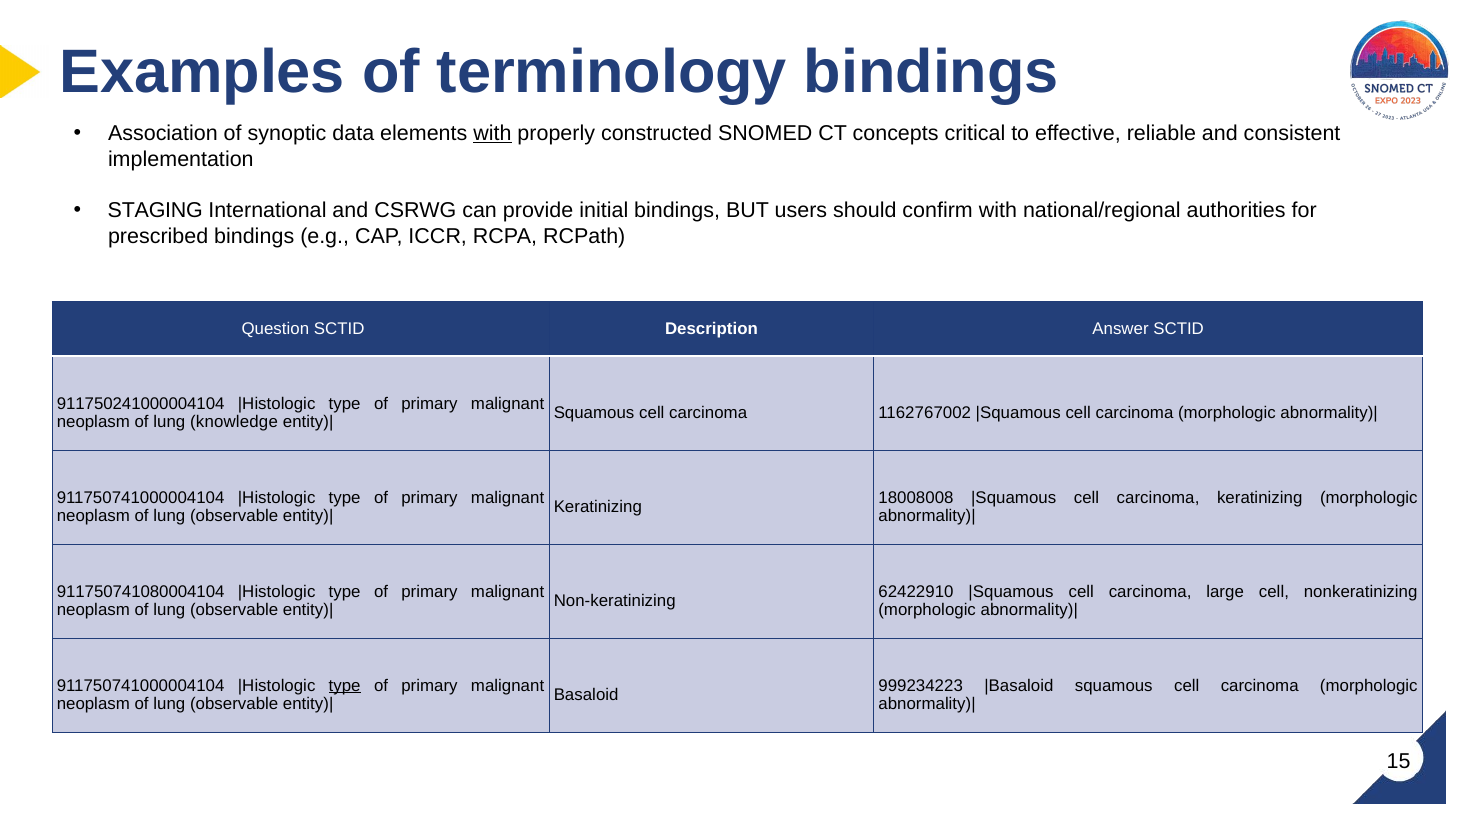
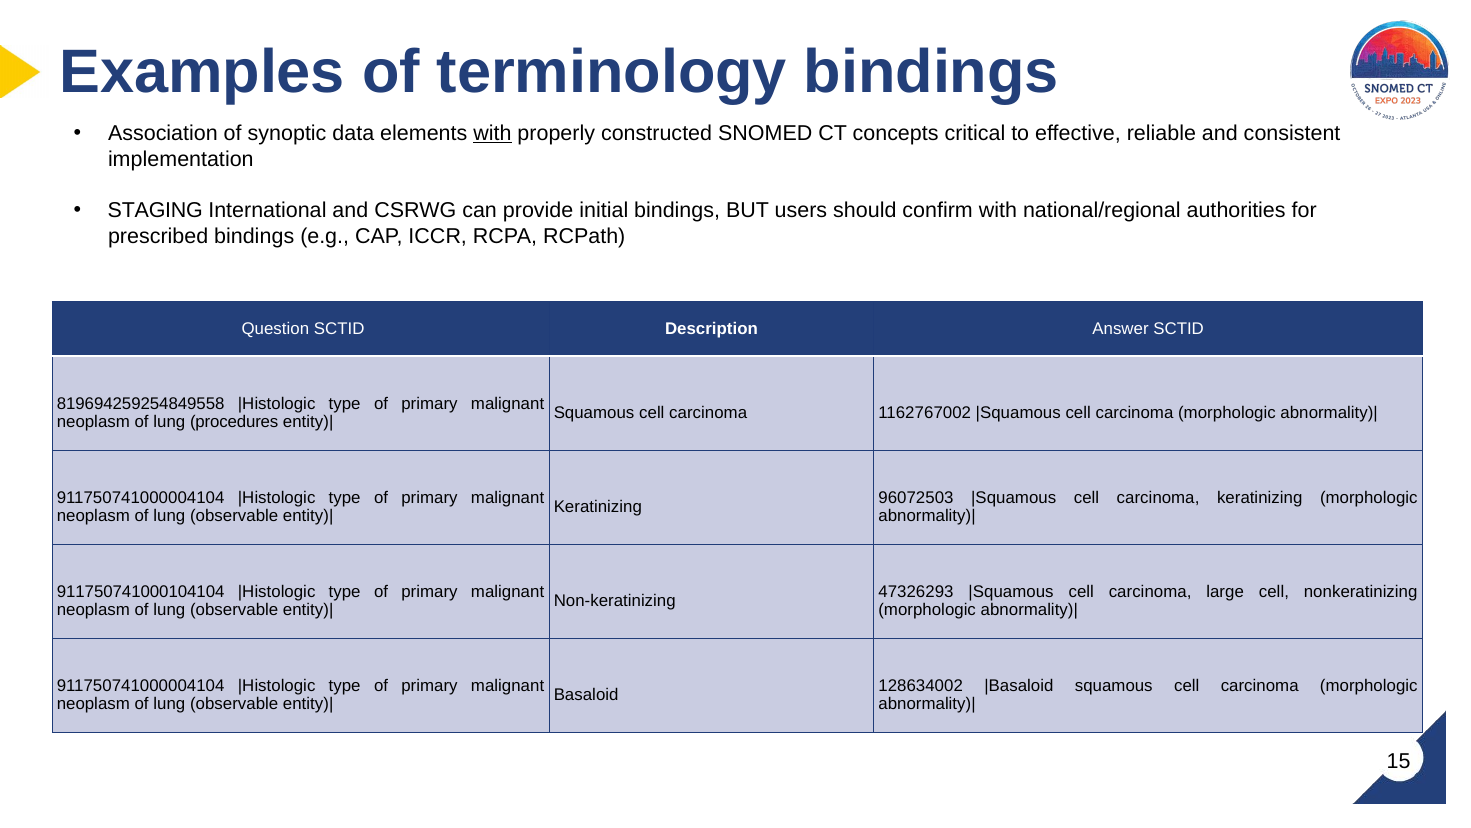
911750241000004104: 911750241000004104 -> 819694259254849558
knowledge: knowledge -> procedures
18008008: 18008008 -> 96072503
911750741080004104: 911750741080004104 -> 911750741000104104
62422910: 62422910 -> 47326293
type at (345, 685) underline: present -> none
999234223: 999234223 -> 128634002
